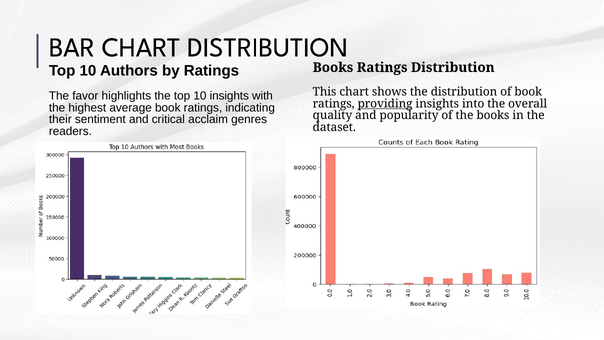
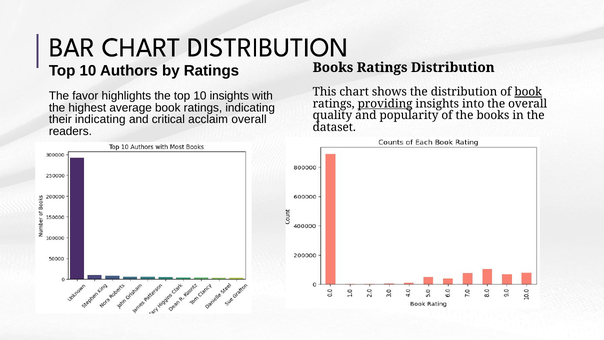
book at (528, 92) underline: none -> present
their sentiment: sentiment -> indicating
acclaim genres: genres -> overall
